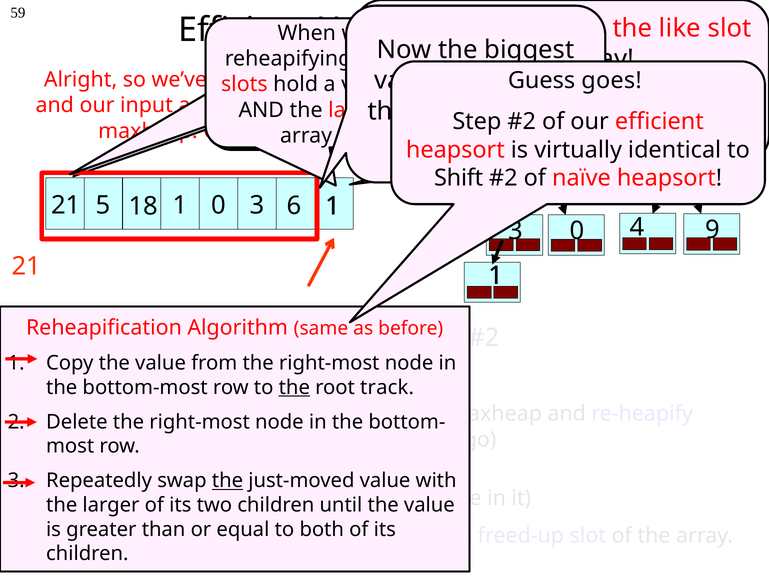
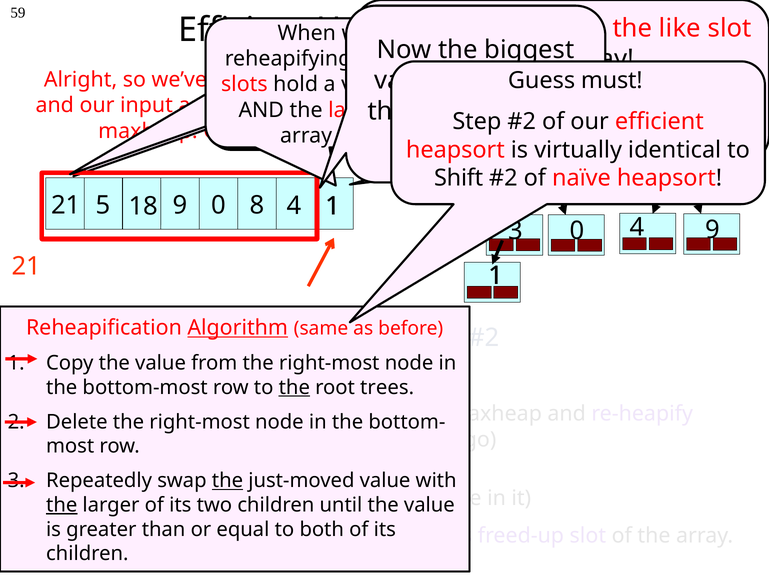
goes: goes -> must
5 1: 1 -> 9
0 3: 3 -> 8
18 6: 6 -> 4
Algorithm underline: none -> present
track: track -> trees
the at (62, 505) underline: none -> present
